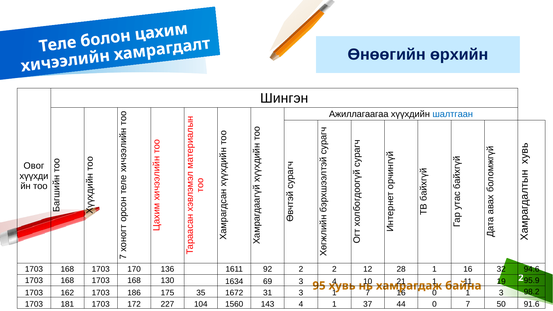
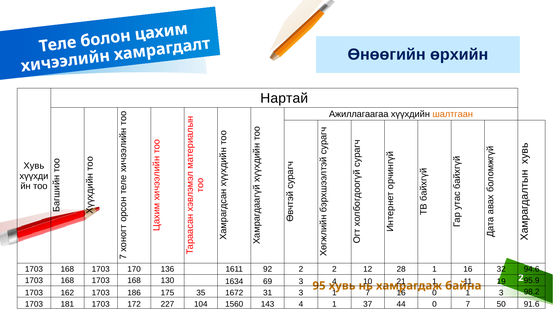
Шингэн: Шингэн -> Нартай
шалтгаан colour: blue -> orange
Овог at (34, 166): Овог -> Хувь
